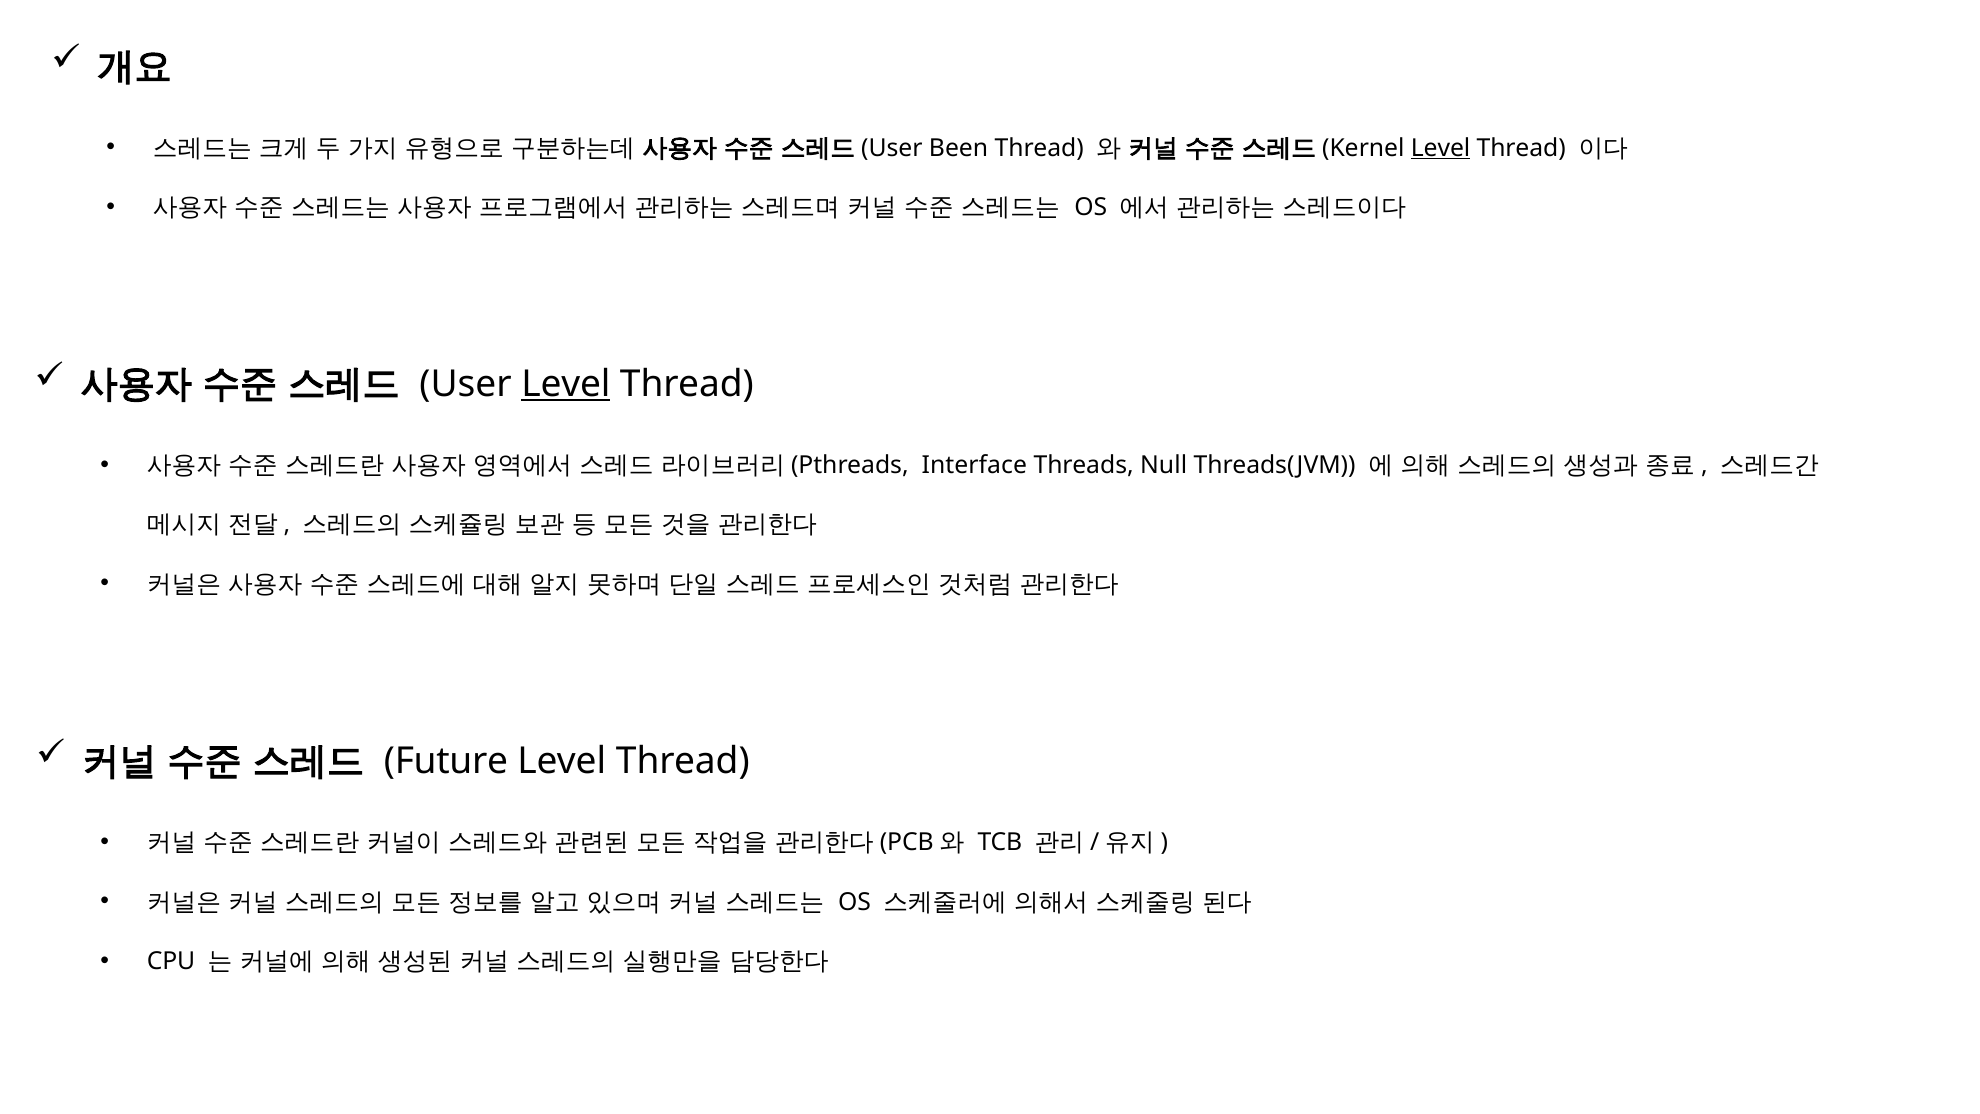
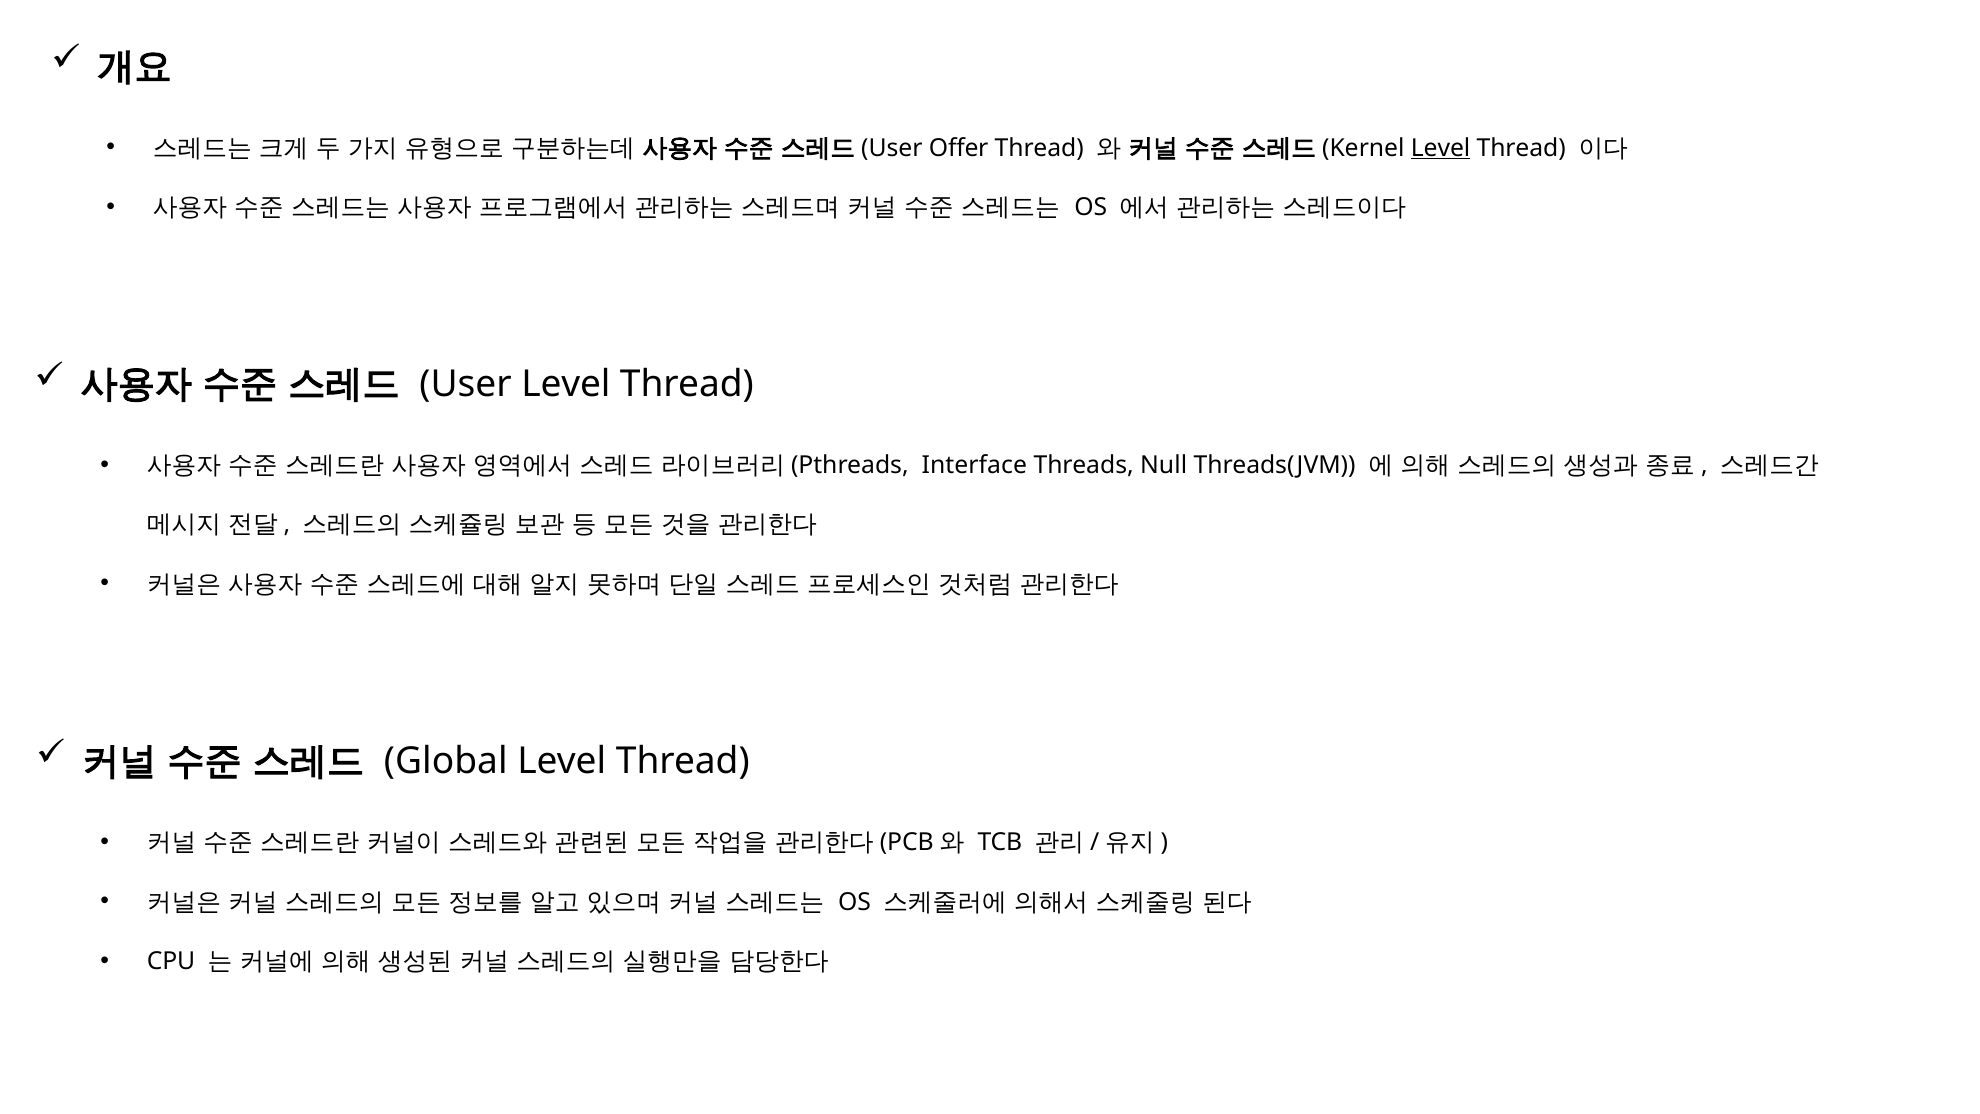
Been: Been -> Offer
Level at (566, 384) underline: present -> none
Future: Future -> Global
